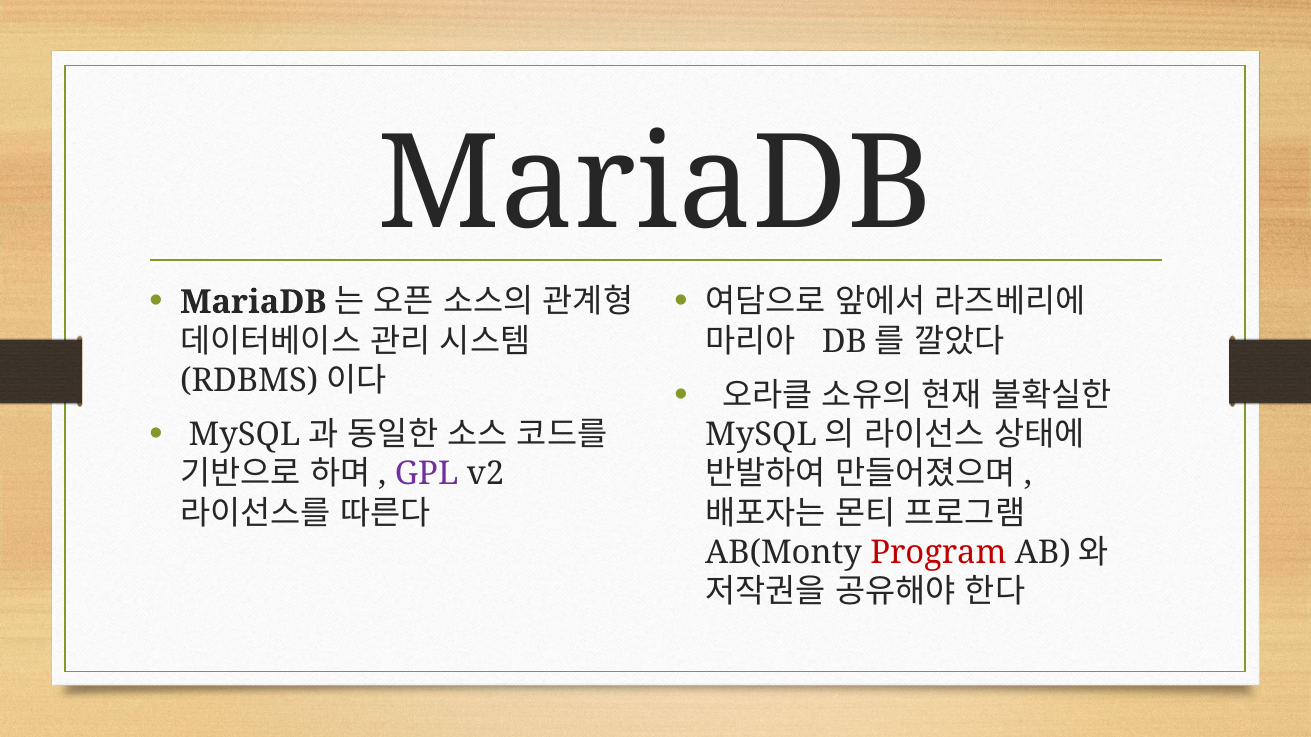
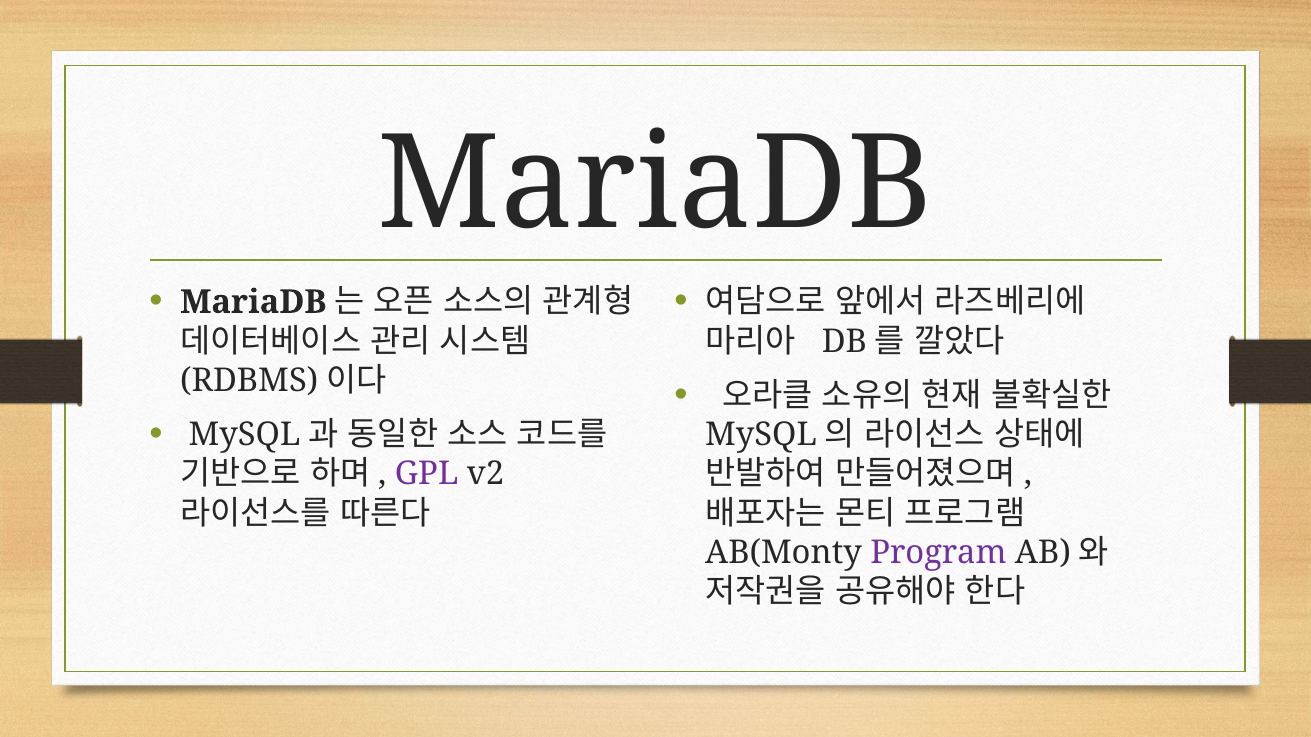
Program colour: red -> purple
